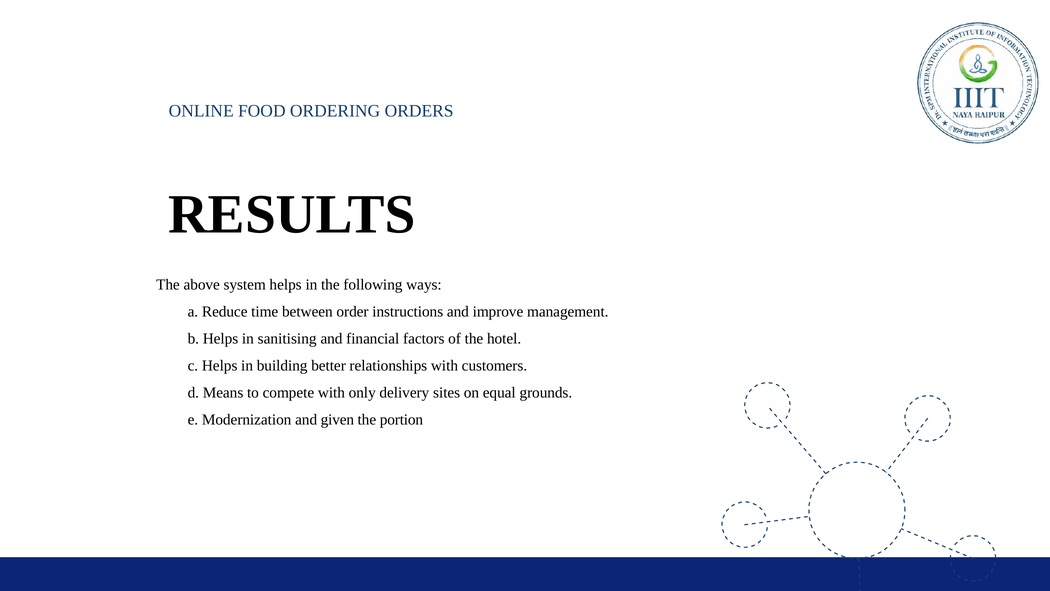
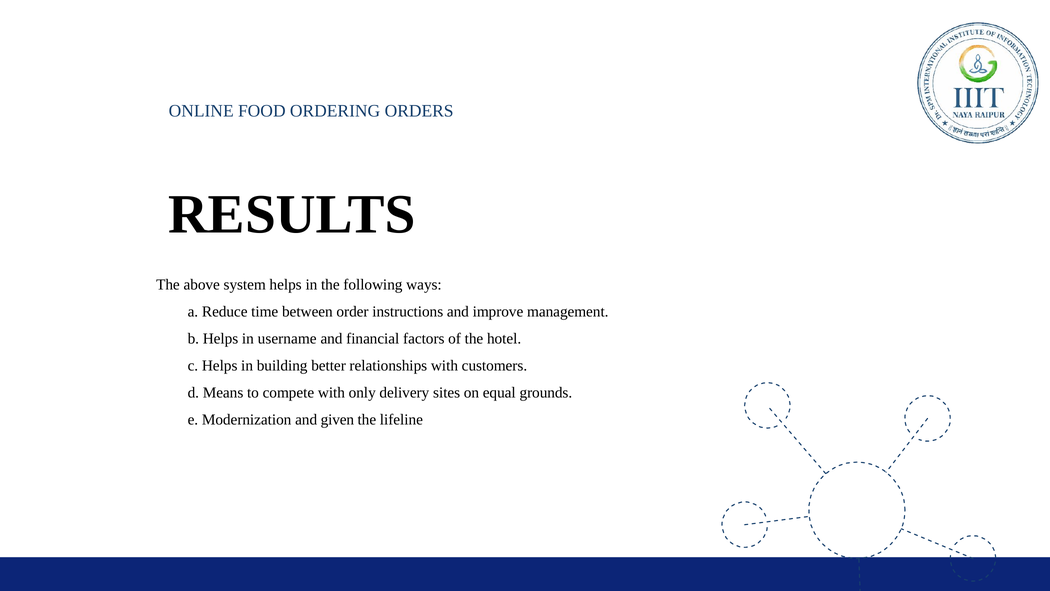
sanitising: sanitising -> username
portion: portion -> lifeline
